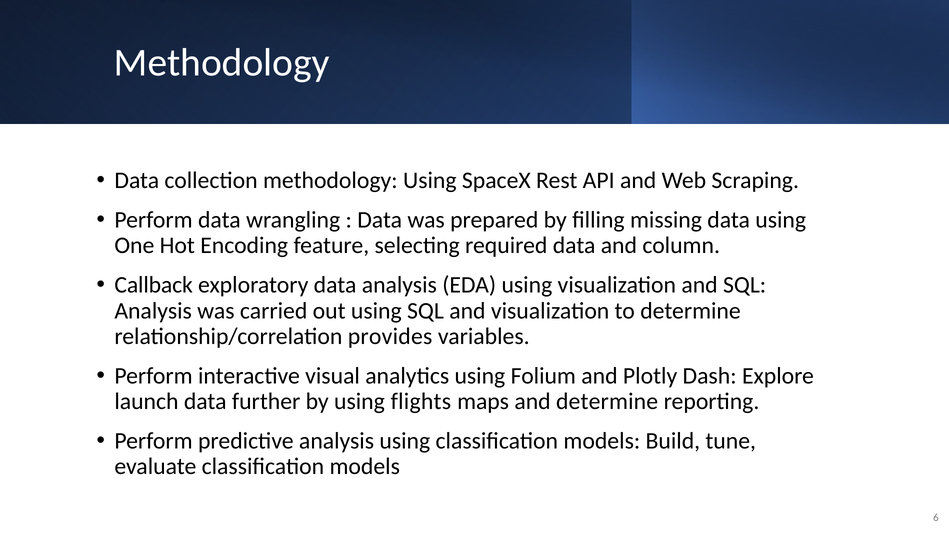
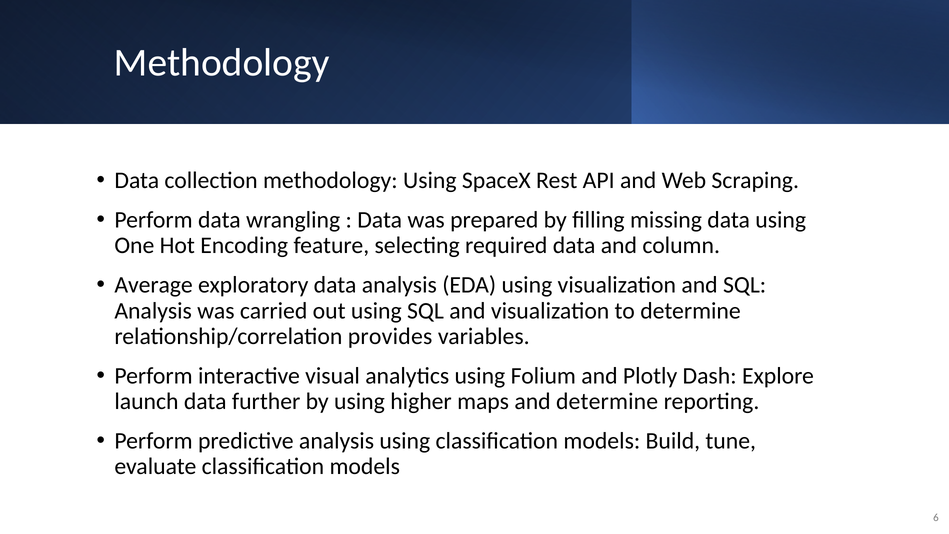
Callback: Callback -> Average
flights: flights -> higher
